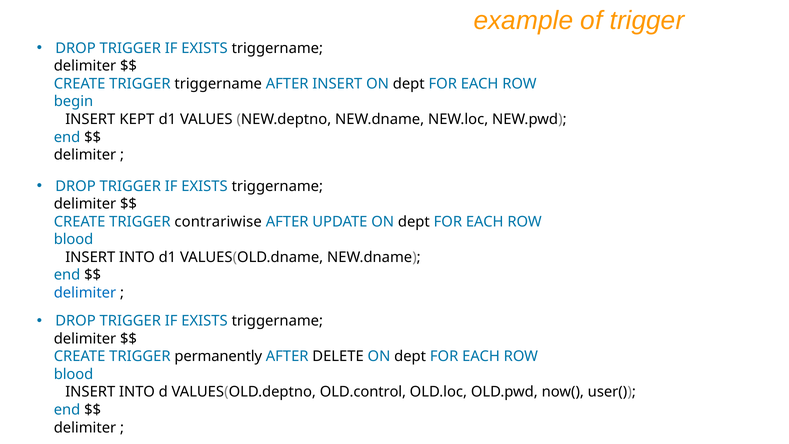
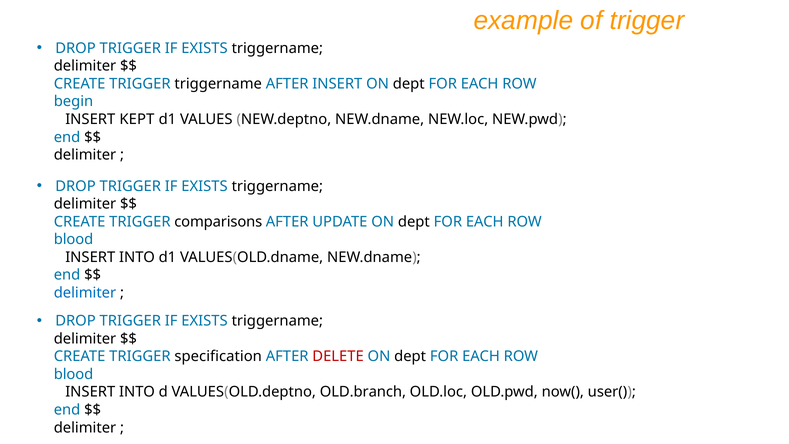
contrariwise: contrariwise -> comparisons
permanently: permanently -> specification
DELETE colour: black -> red
OLD.control: OLD.control -> OLD.branch
